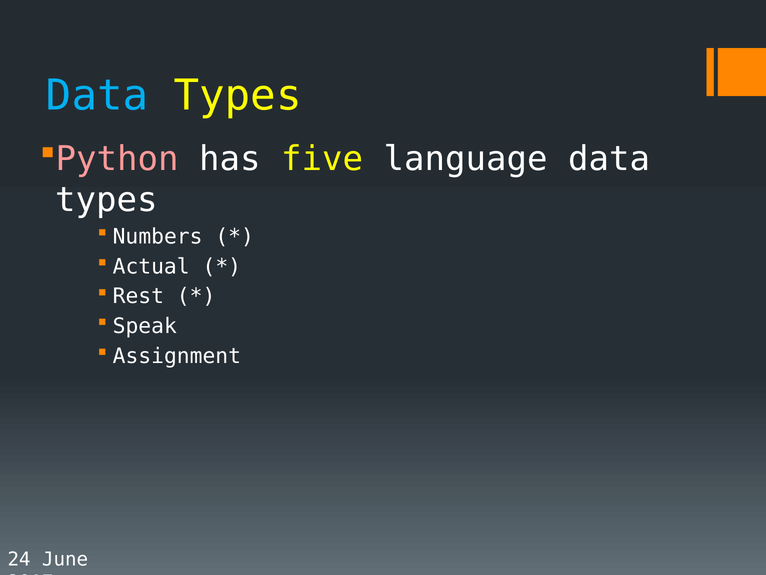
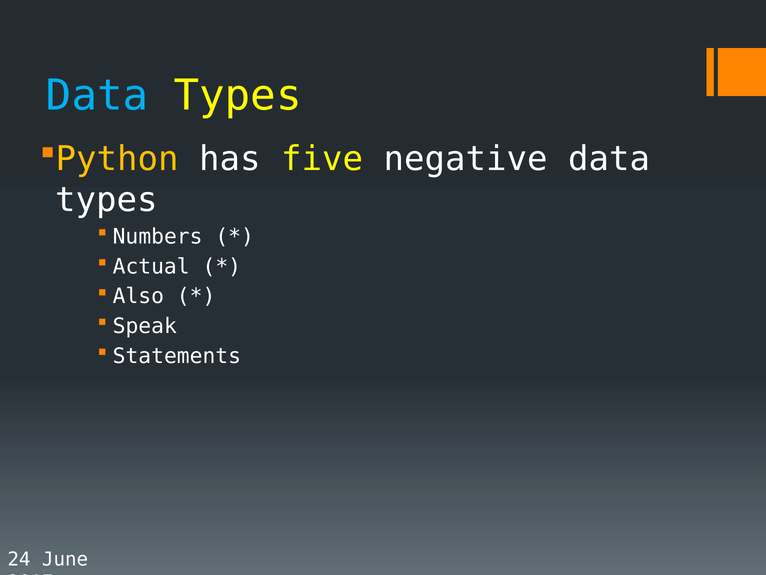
Python colour: pink -> yellow
language: language -> negative
Rest: Rest -> Also
Assignment: Assignment -> Statements
